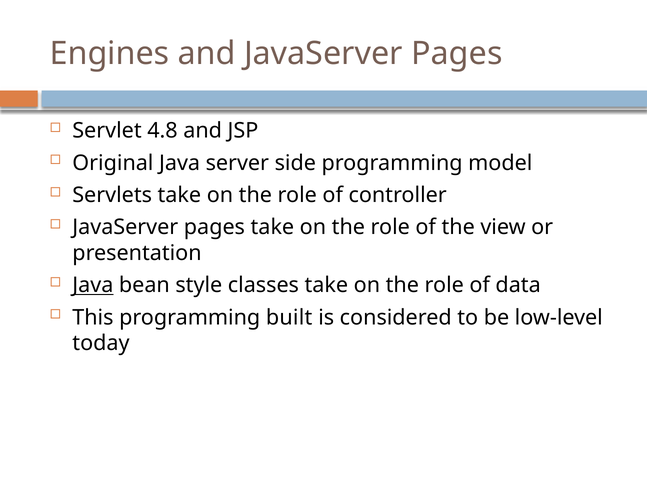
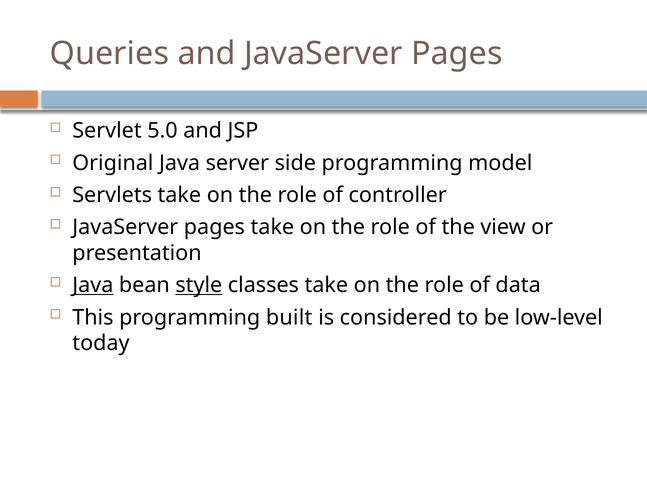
Engines: Engines -> Queries
4.8: 4.8 -> 5.0
style underline: none -> present
